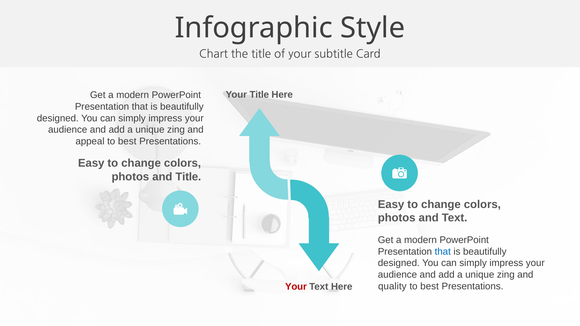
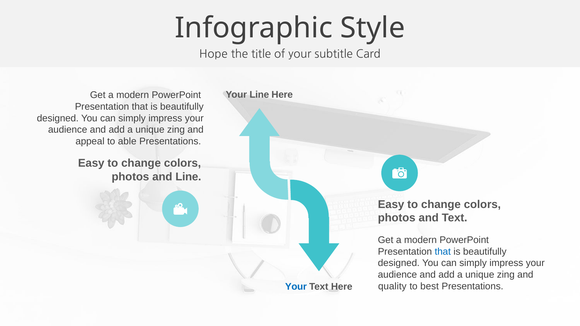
Chart: Chart -> Hope
Your Title: Title -> Line
appeal to best: best -> able
and Title: Title -> Line
Your at (296, 287) colour: red -> blue
